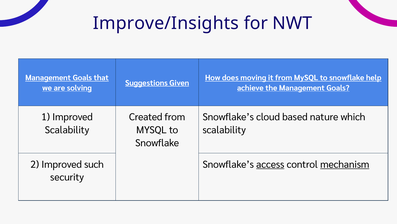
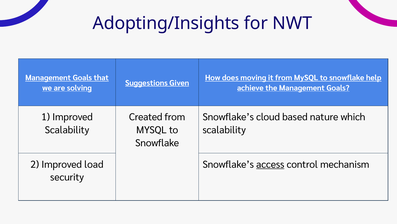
Improve/Insights: Improve/Insights -> Adopting/Insights
such: such -> load
mechanism underline: present -> none
